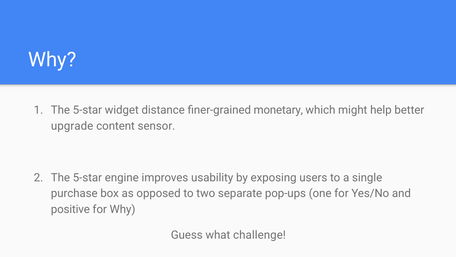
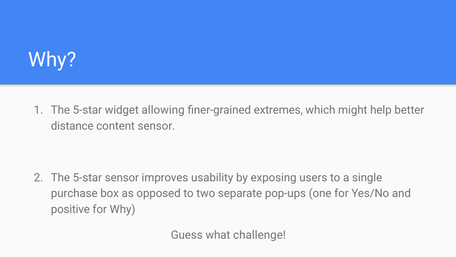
distance: distance -> allowing
monetary: monetary -> extremes
upgrade: upgrade -> distance
5-star engine: engine -> sensor
